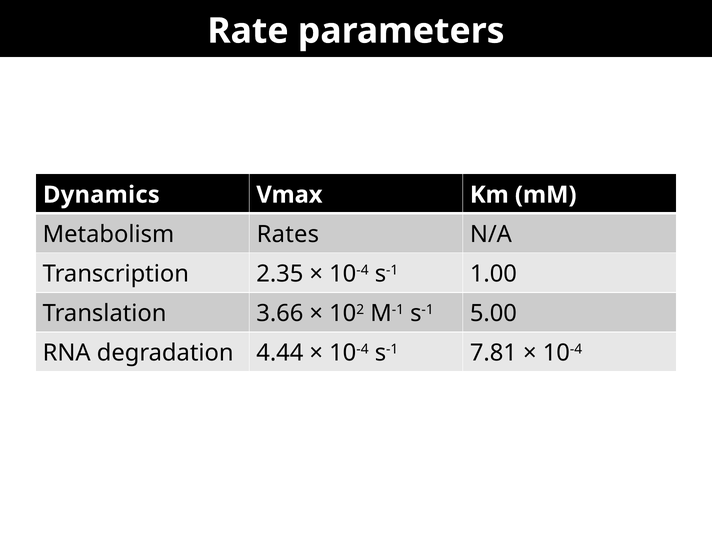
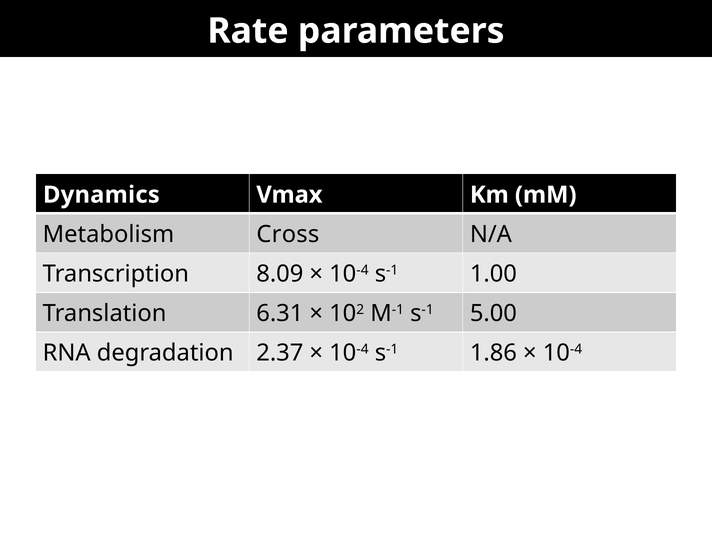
Rates: Rates -> Cross
2.35: 2.35 -> 8.09
3.66: 3.66 -> 6.31
4.44: 4.44 -> 2.37
7.81: 7.81 -> 1.86
